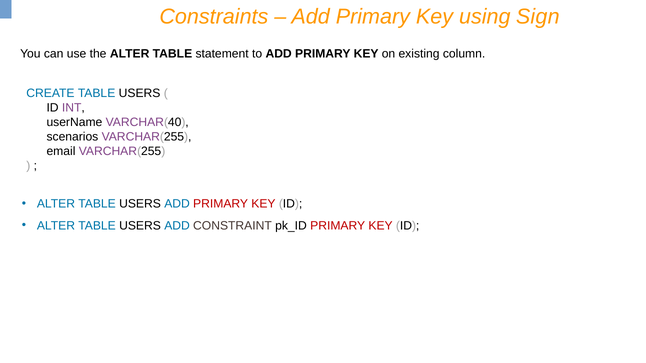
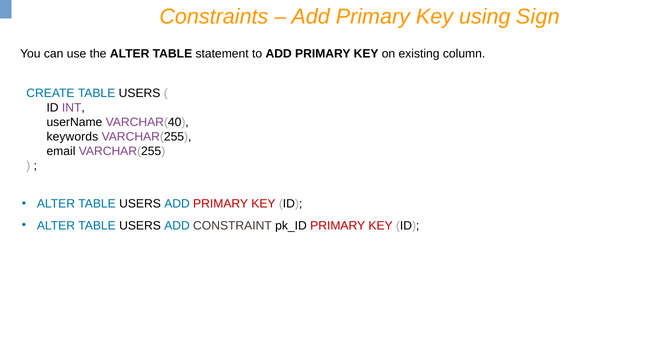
scenarios: scenarios -> keywords
